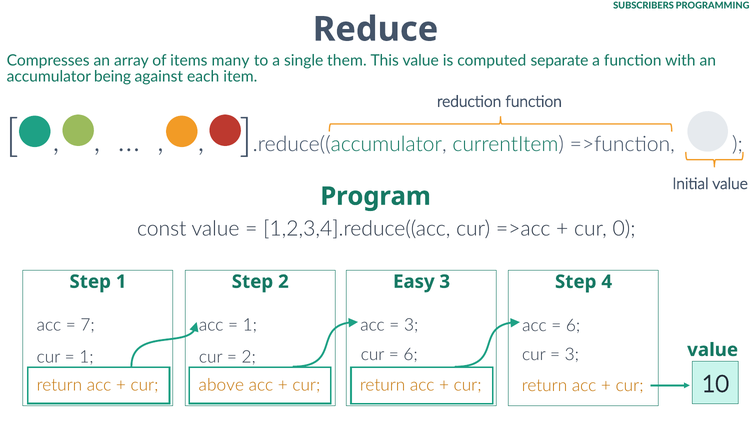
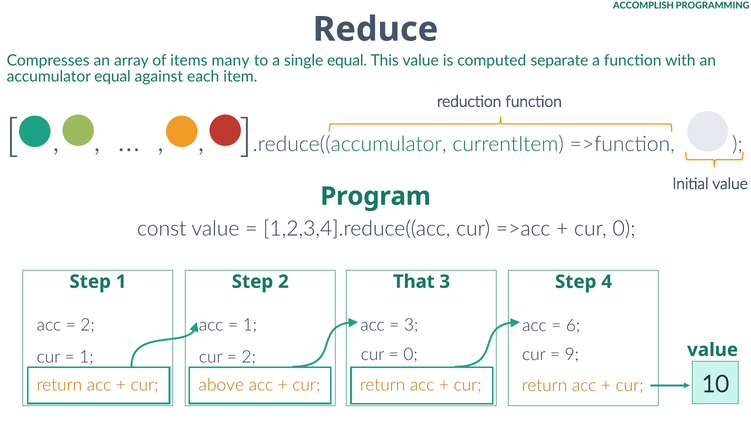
SUBSCRIBERS: SUBSCRIBERS -> ACCOMPLISH
single them: them -> equal
accumulator being: being -> equal
Easy: Easy -> That
7 at (88, 326): 7 -> 2
6 at (411, 355): 6 -> 0
3 at (572, 355): 3 -> 9
